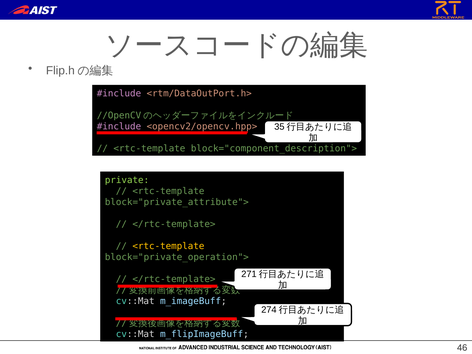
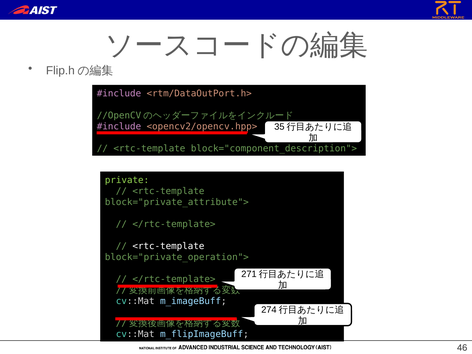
<rtc-template at (168, 246) colour: yellow -> white
